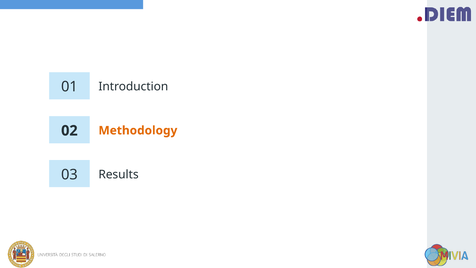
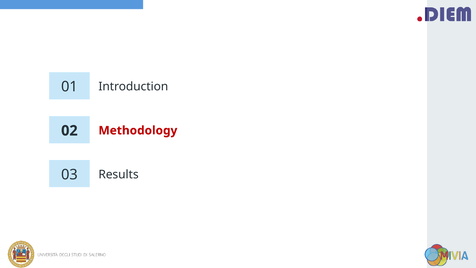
Methodology colour: orange -> red
